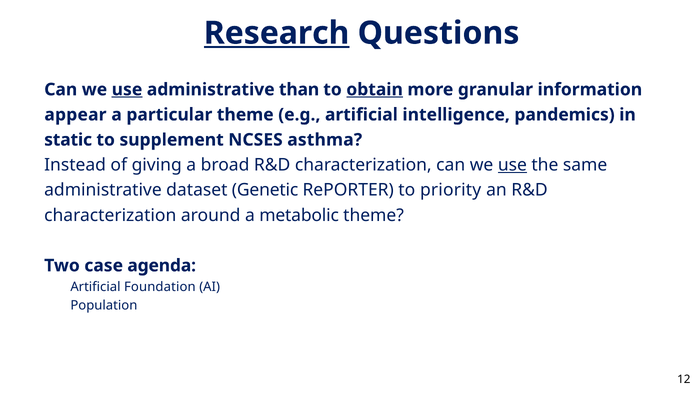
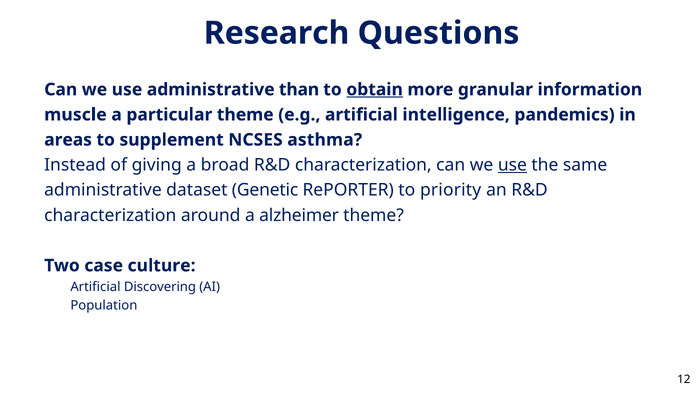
Research underline: present -> none
use at (127, 90) underline: present -> none
appear: appear -> muscle
static: static -> areas
metabolic: metabolic -> alzheimer
agenda: agenda -> culture
Foundation: Foundation -> Discovering
